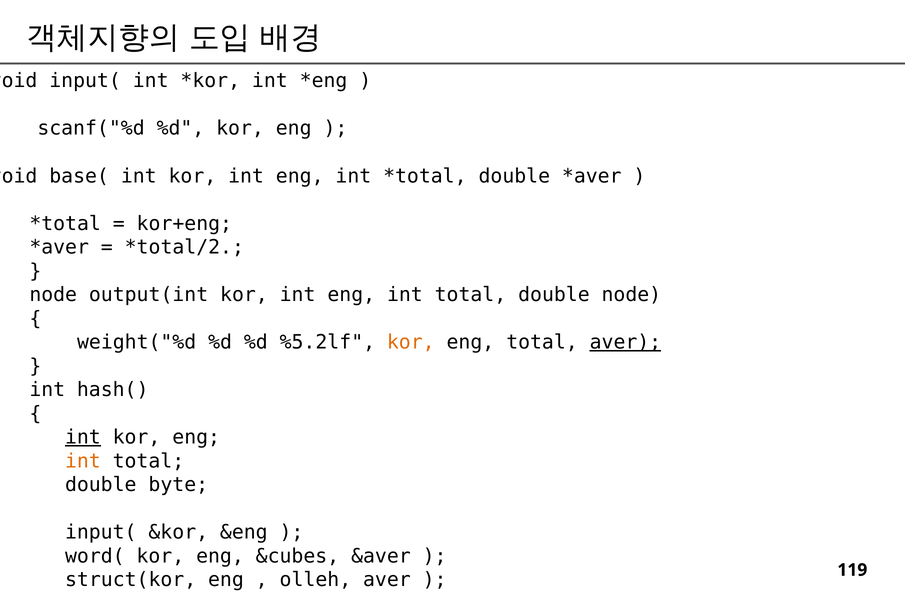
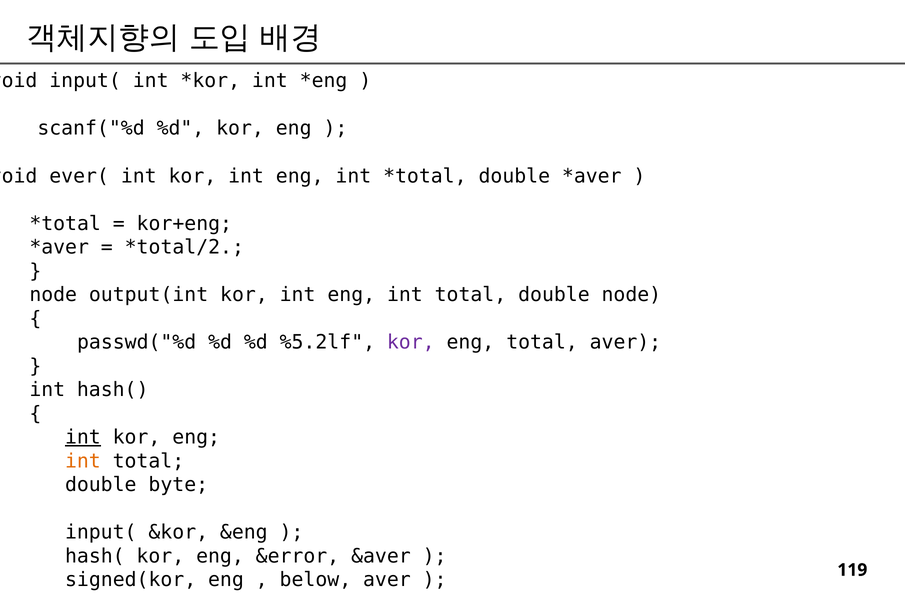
base(: base( -> ever(
weight("%d: weight("%d -> passwd("%d
kor at (411, 343) colour: orange -> purple
aver at (625, 343) underline: present -> none
word( at (95, 557): word( -> hash(
&cubes: &cubes -> &error
struct(kor: struct(kor -> signed(kor
olleh: olleh -> below
